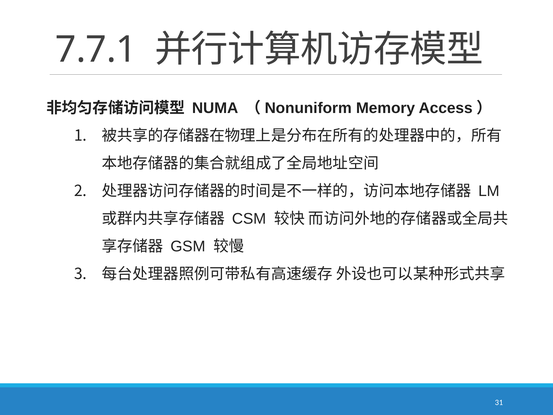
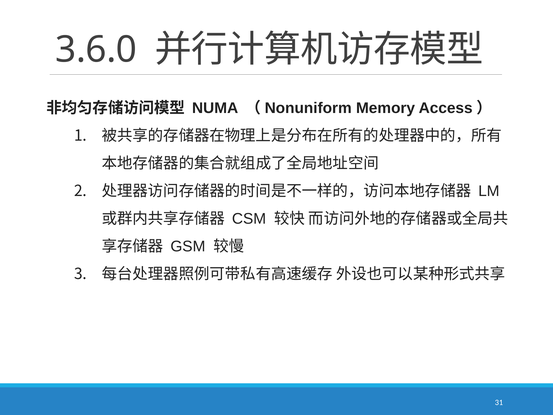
7.7.1: 7.7.1 -> 3.6.0
